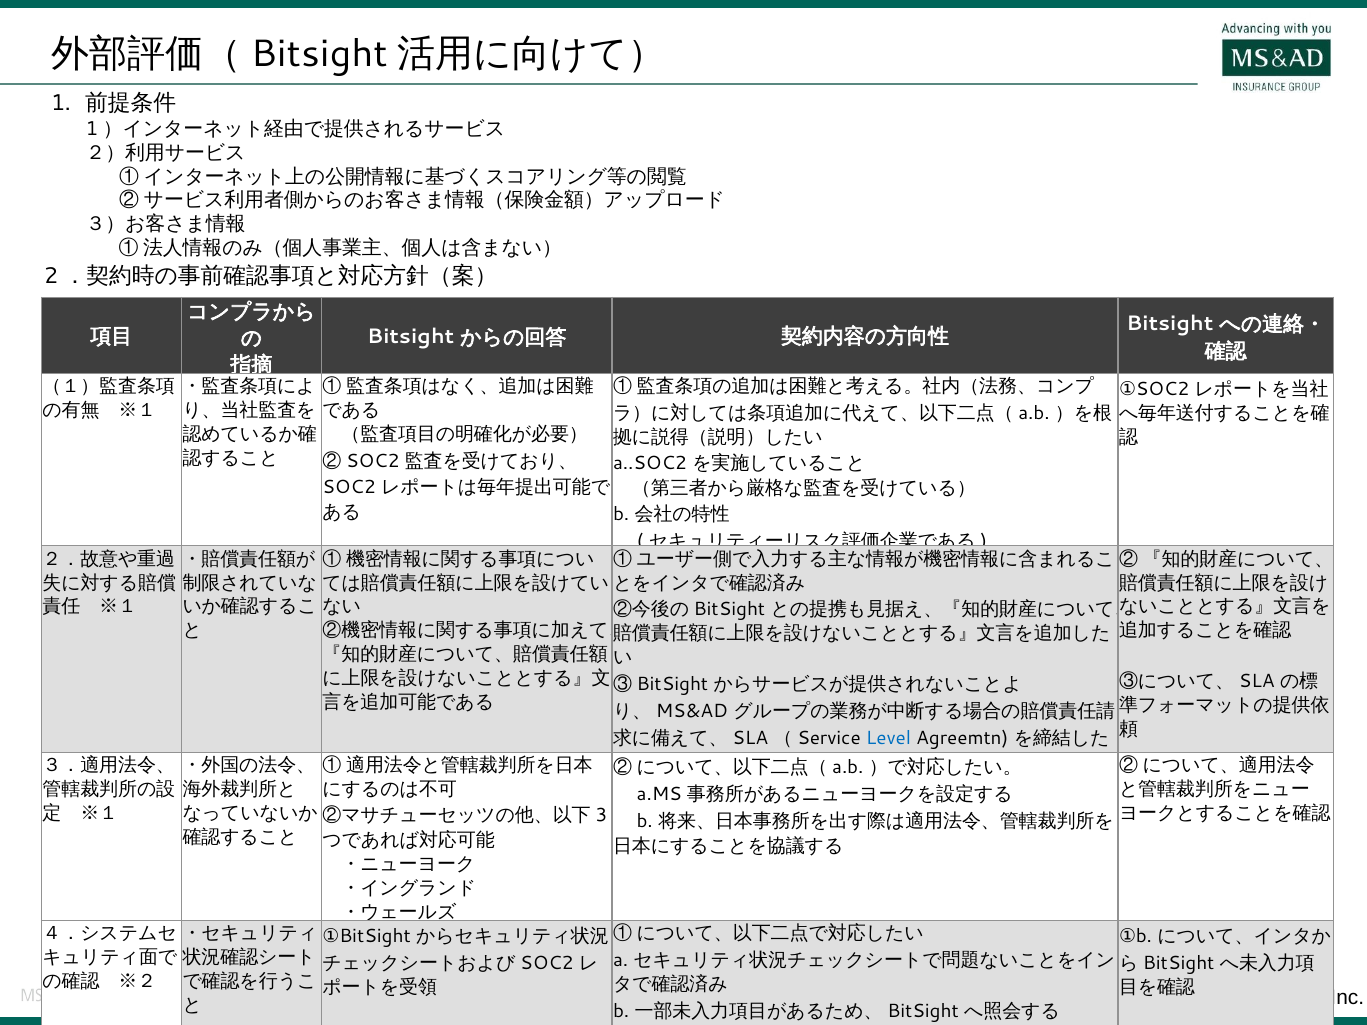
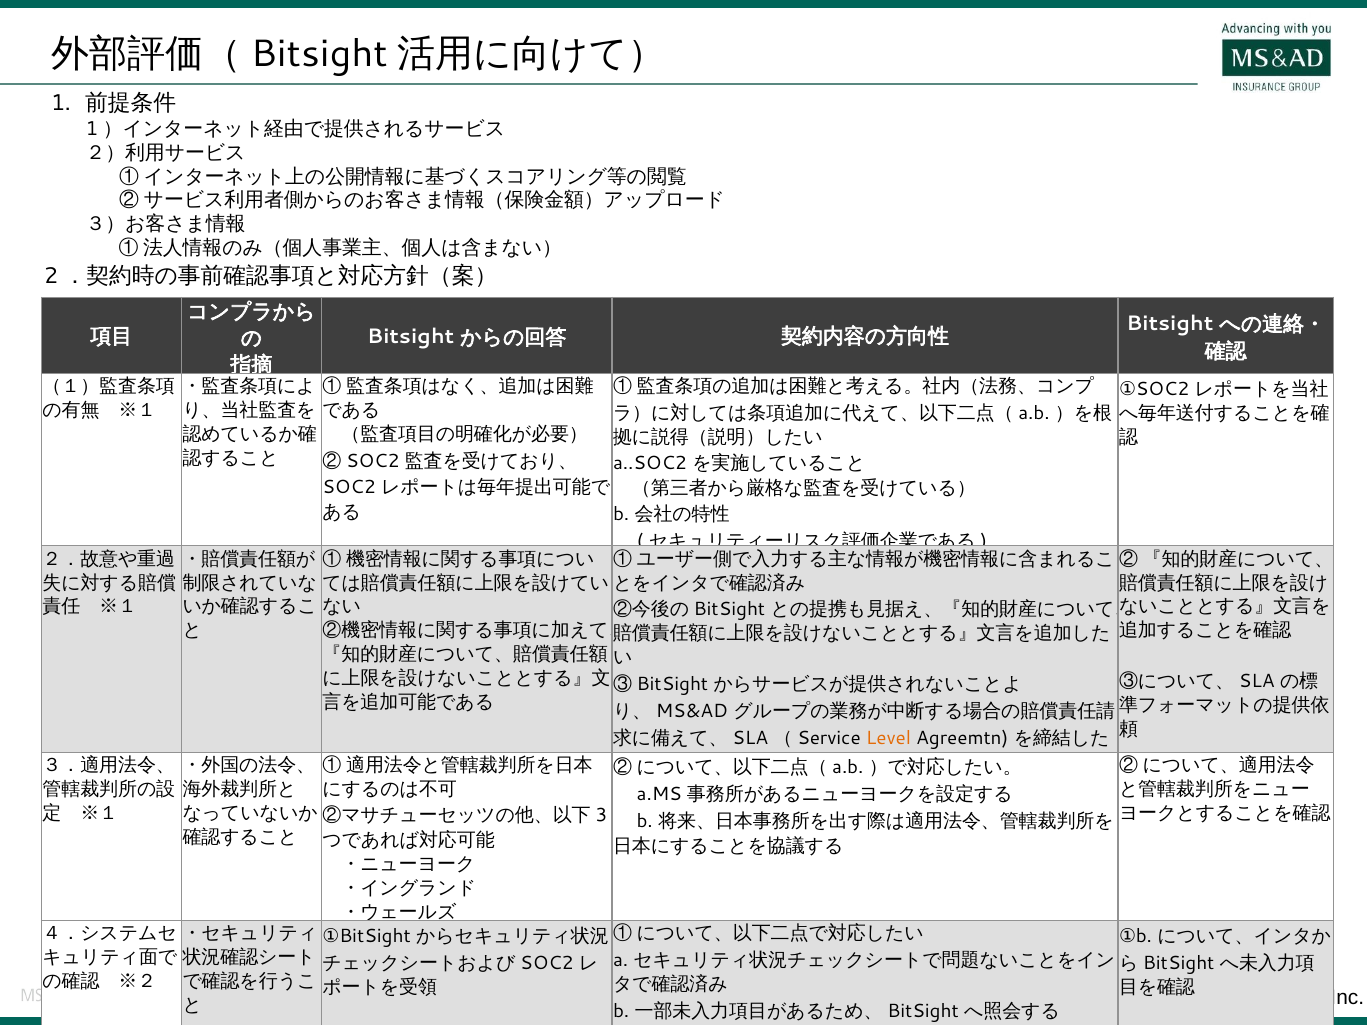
Level colour: blue -> orange
